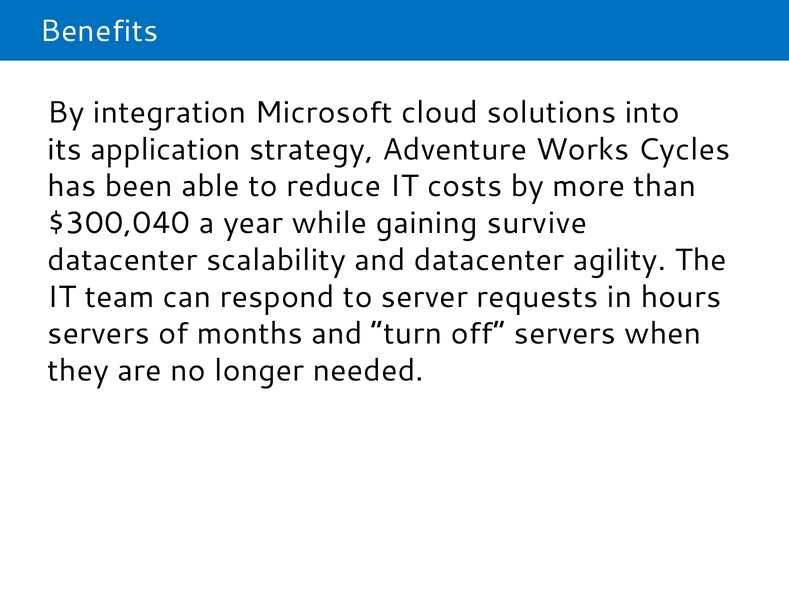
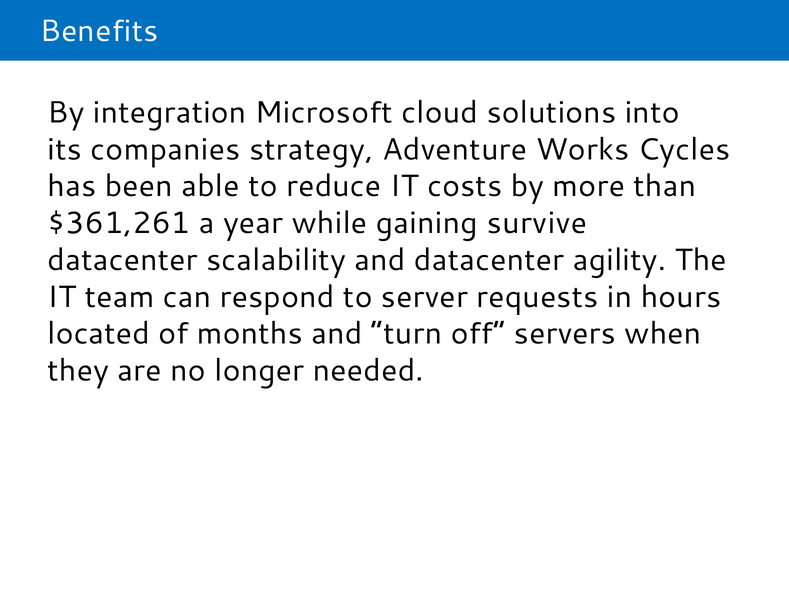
application: application -> companies
$300,040: $300,040 -> $361,261
servers at (99, 334): servers -> located
